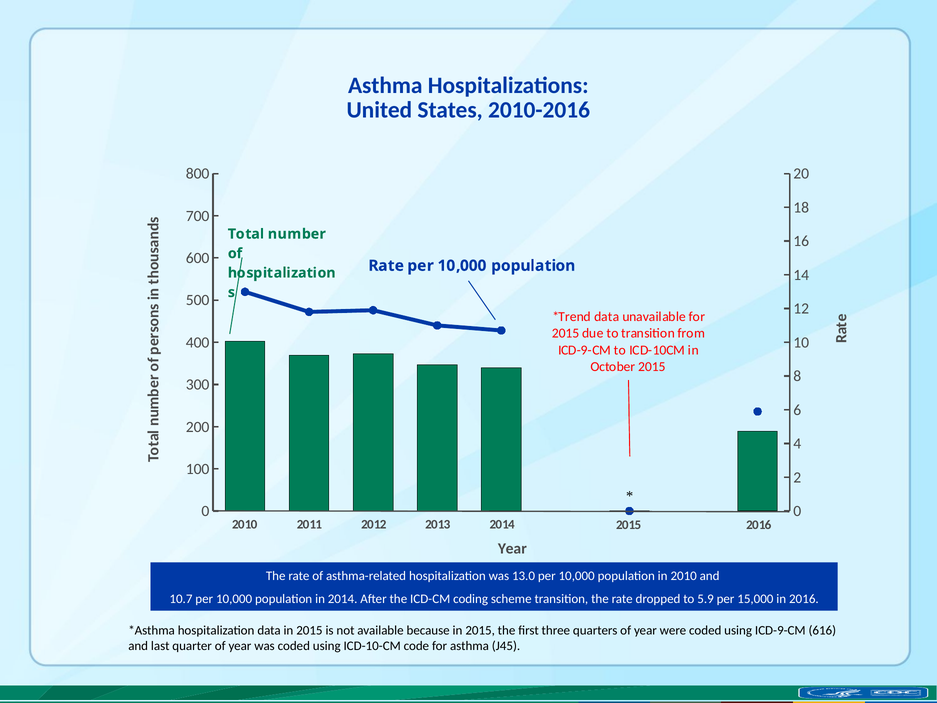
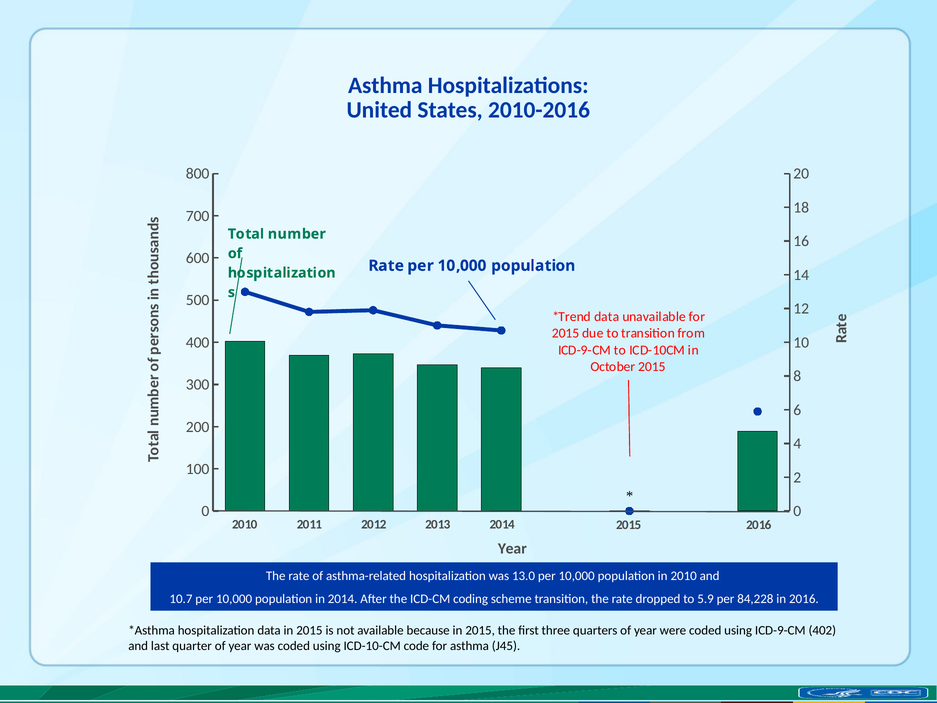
15,000: 15,000 -> 84,228
616: 616 -> 402
